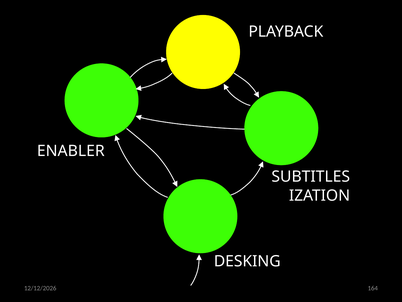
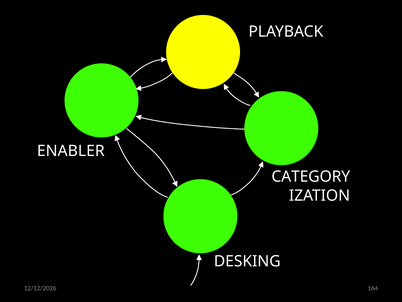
SUBTITLES: SUBTITLES -> CATEGORY
